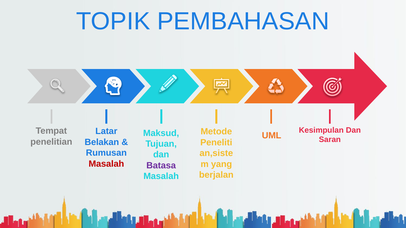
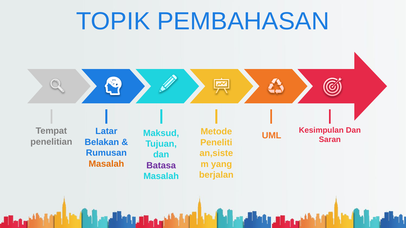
Masalah at (106, 164) colour: red -> orange
